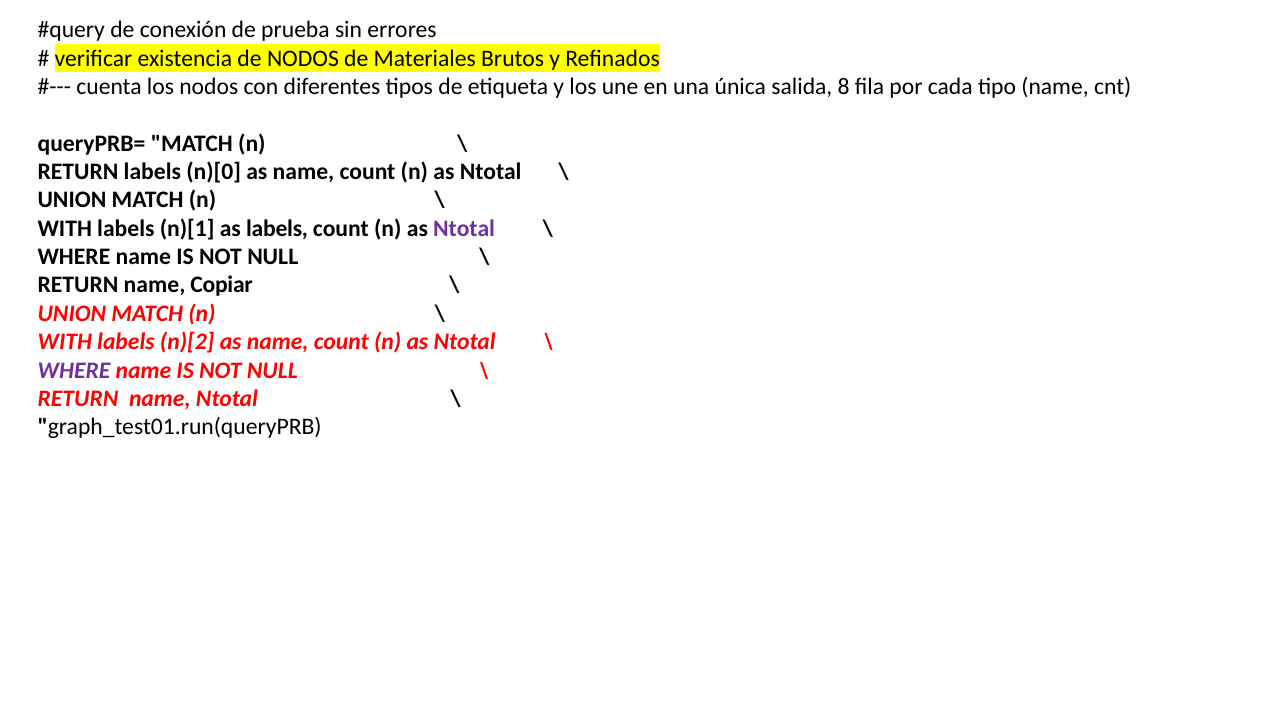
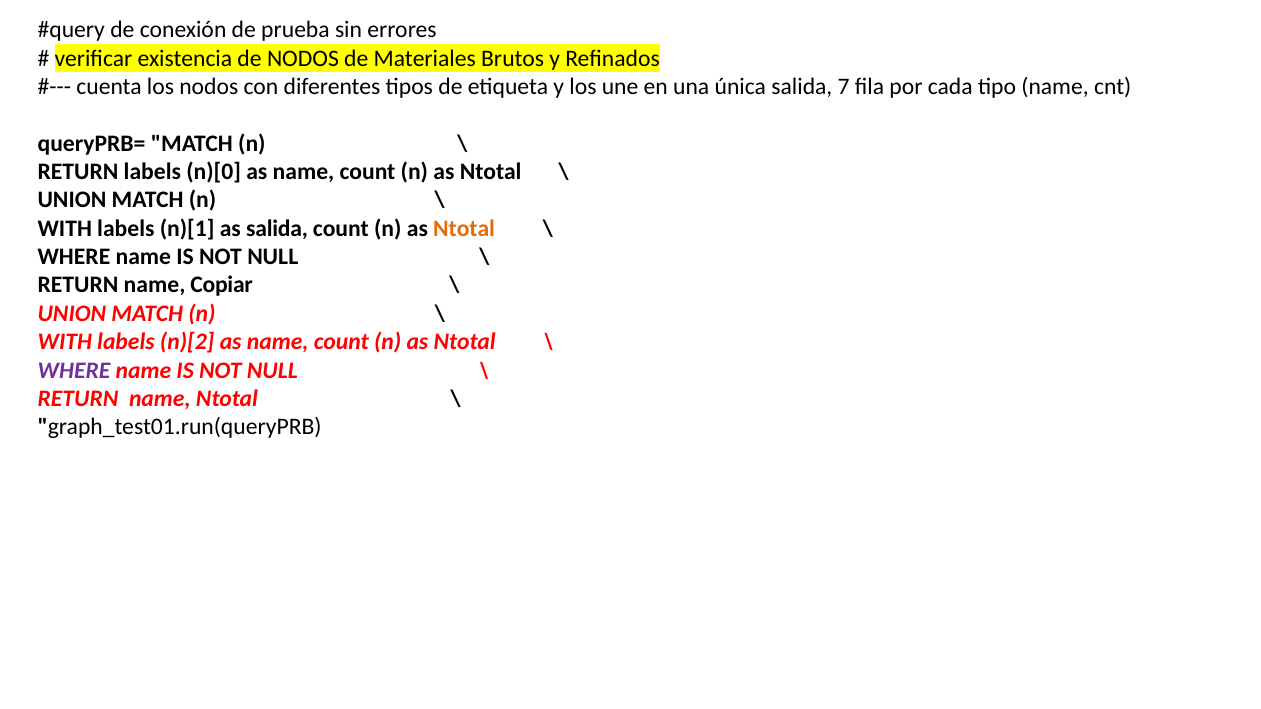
8: 8 -> 7
as labels: labels -> salida
Ntotal at (464, 229) colour: purple -> orange
